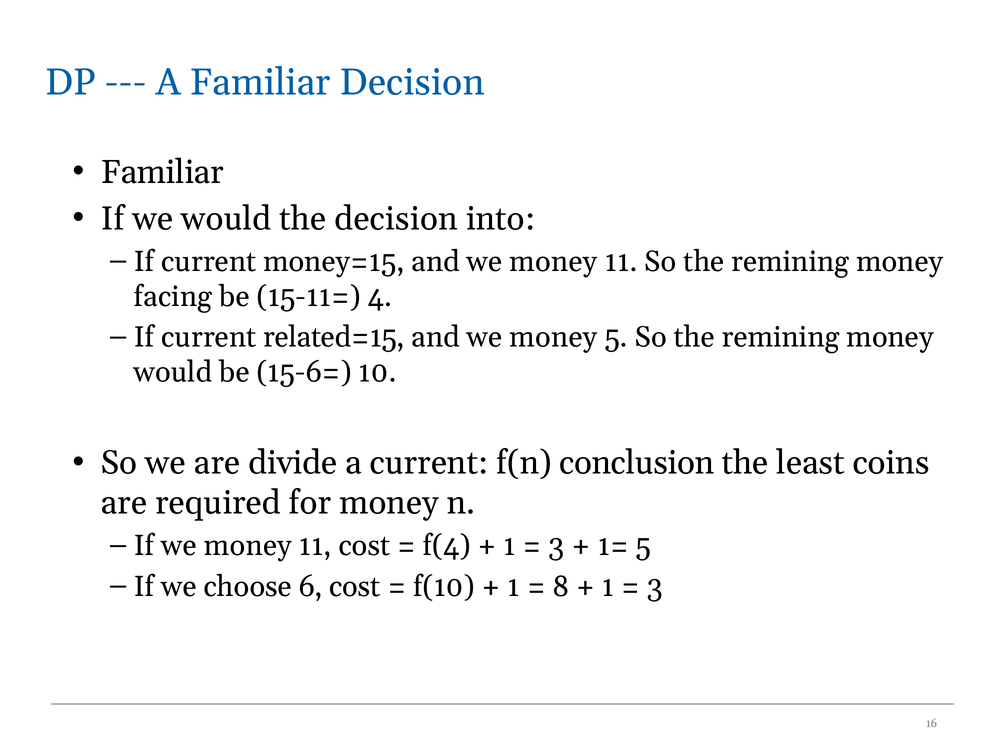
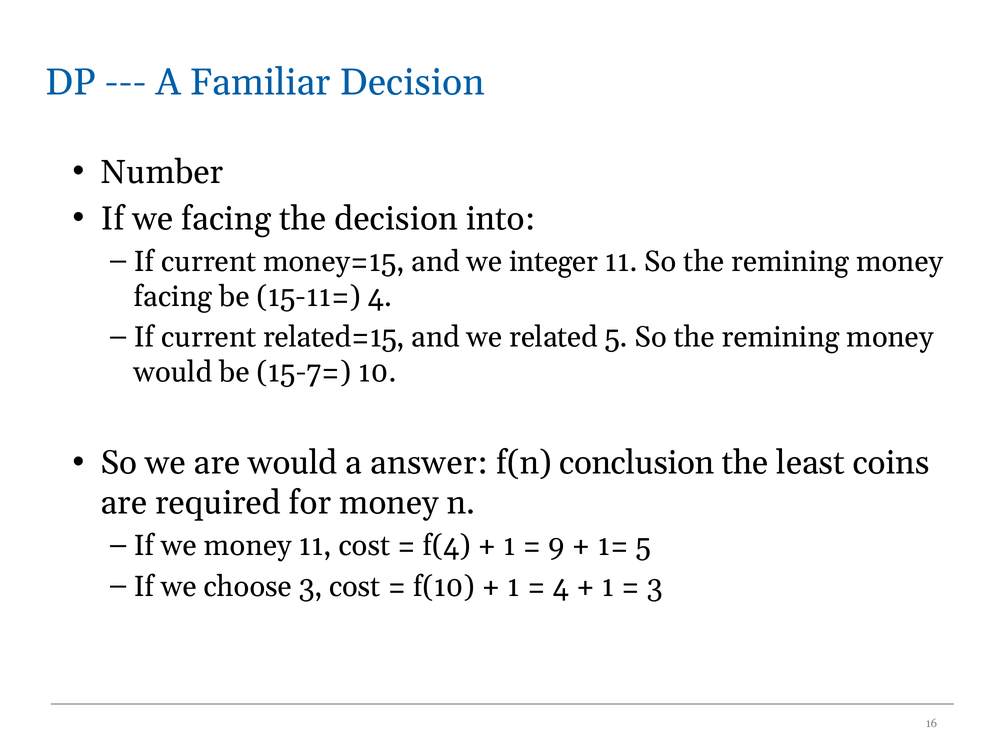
Familiar at (162, 172): Familiar -> Number
we would: would -> facing
money=15 and we money: money -> integer
money at (553, 337): money -> related
15-6=: 15-6= -> 15-7=
are divide: divide -> would
a current: current -> answer
3 at (556, 546): 3 -> 9
choose 6: 6 -> 3
8 at (561, 586): 8 -> 4
